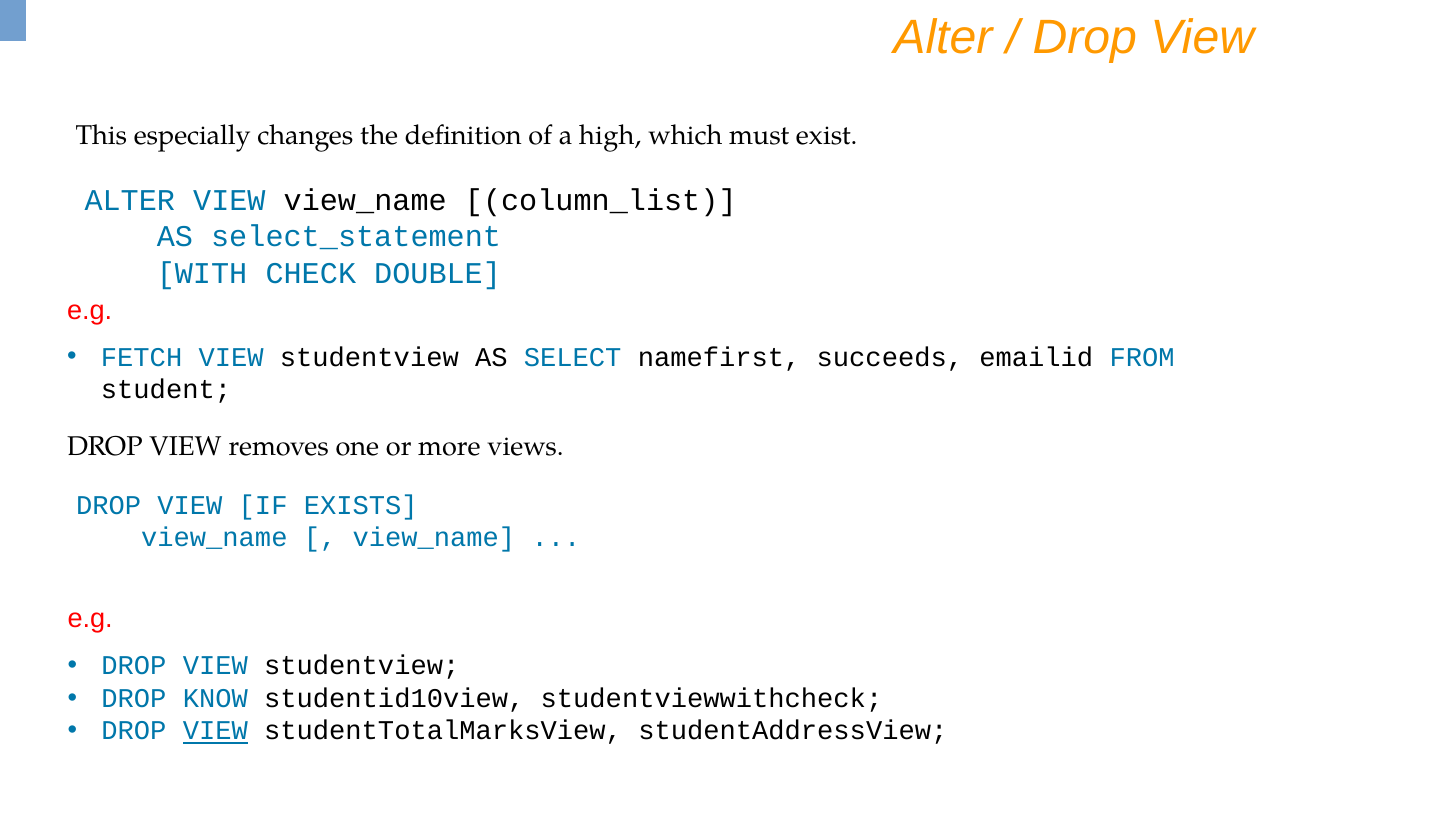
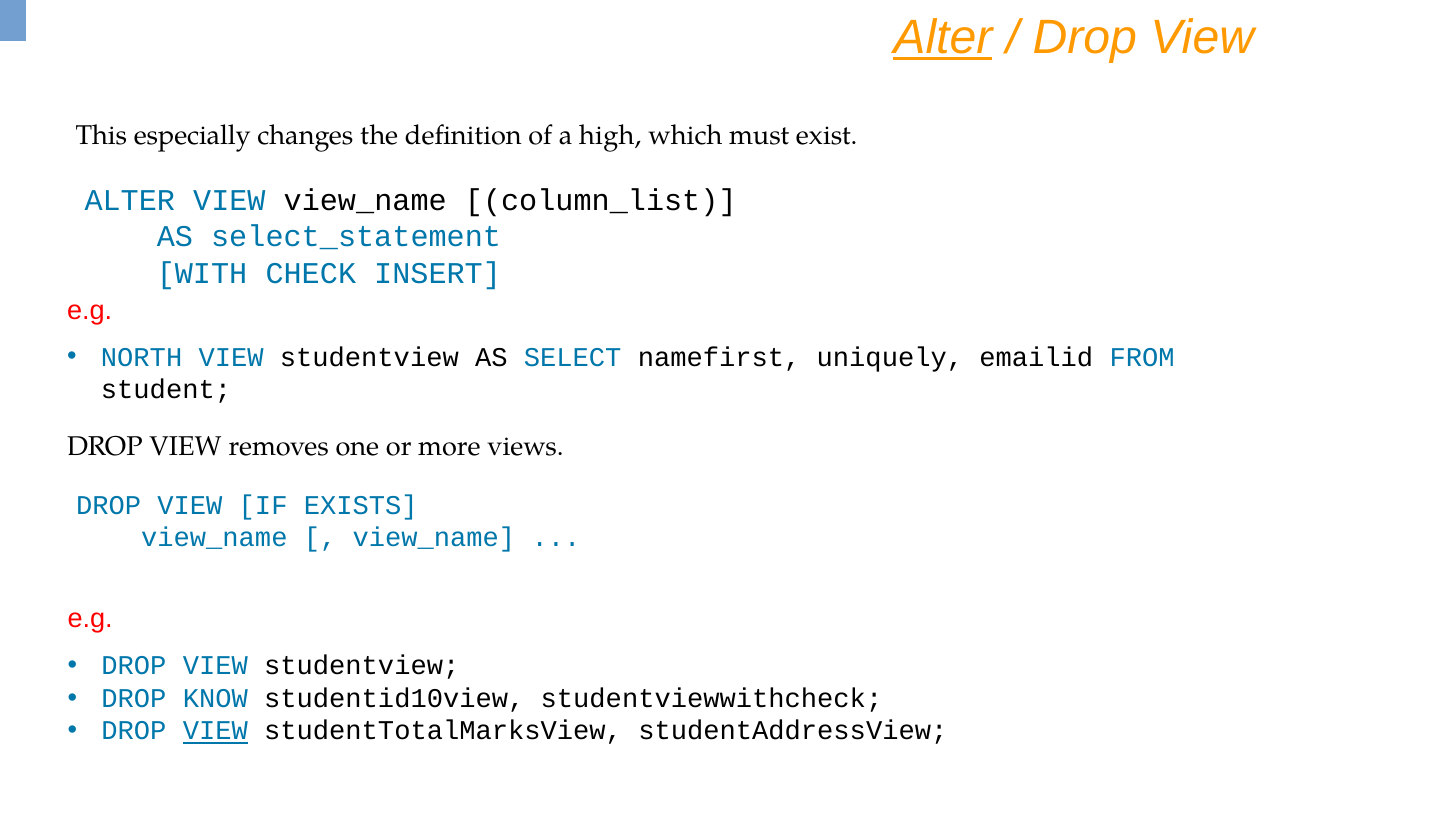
Alter at (943, 38) underline: none -> present
DOUBLE: DOUBLE -> INSERT
FETCH: FETCH -> NORTH
succeeds: succeeds -> uniquely
